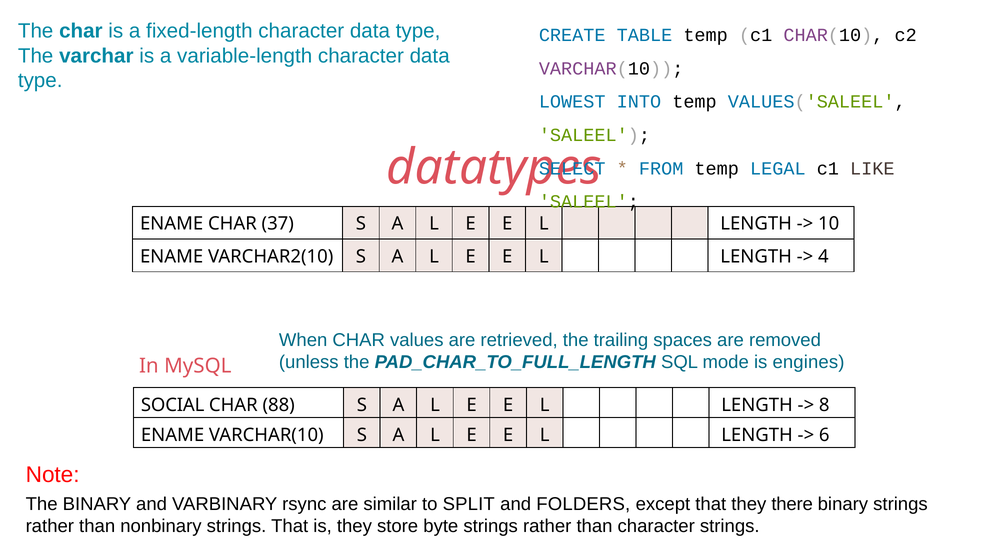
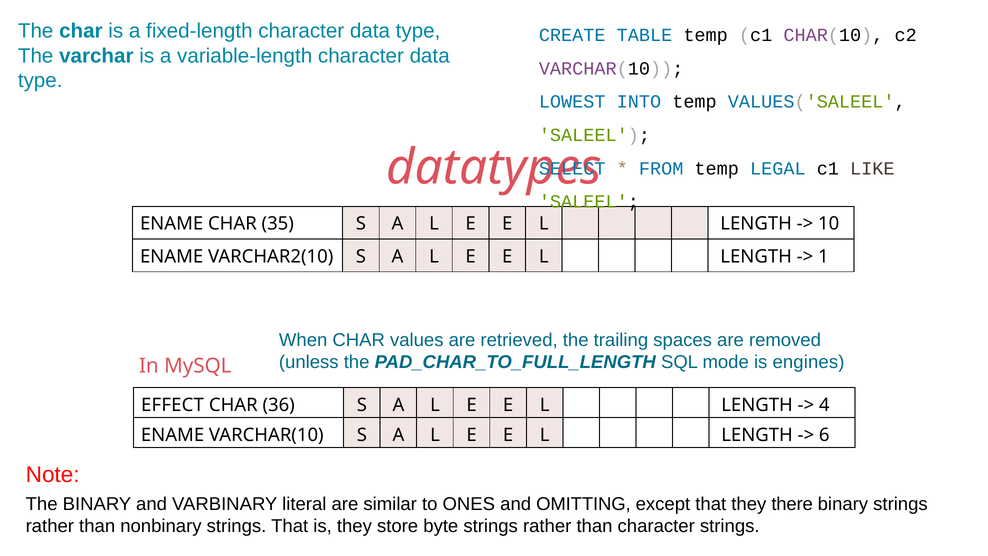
37: 37 -> 35
4: 4 -> 1
SOCIAL: SOCIAL -> EFFECT
88: 88 -> 36
8: 8 -> 4
rsync: rsync -> literal
SPLIT: SPLIT -> ONES
FOLDERS: FOLDERS -> OMITTING
